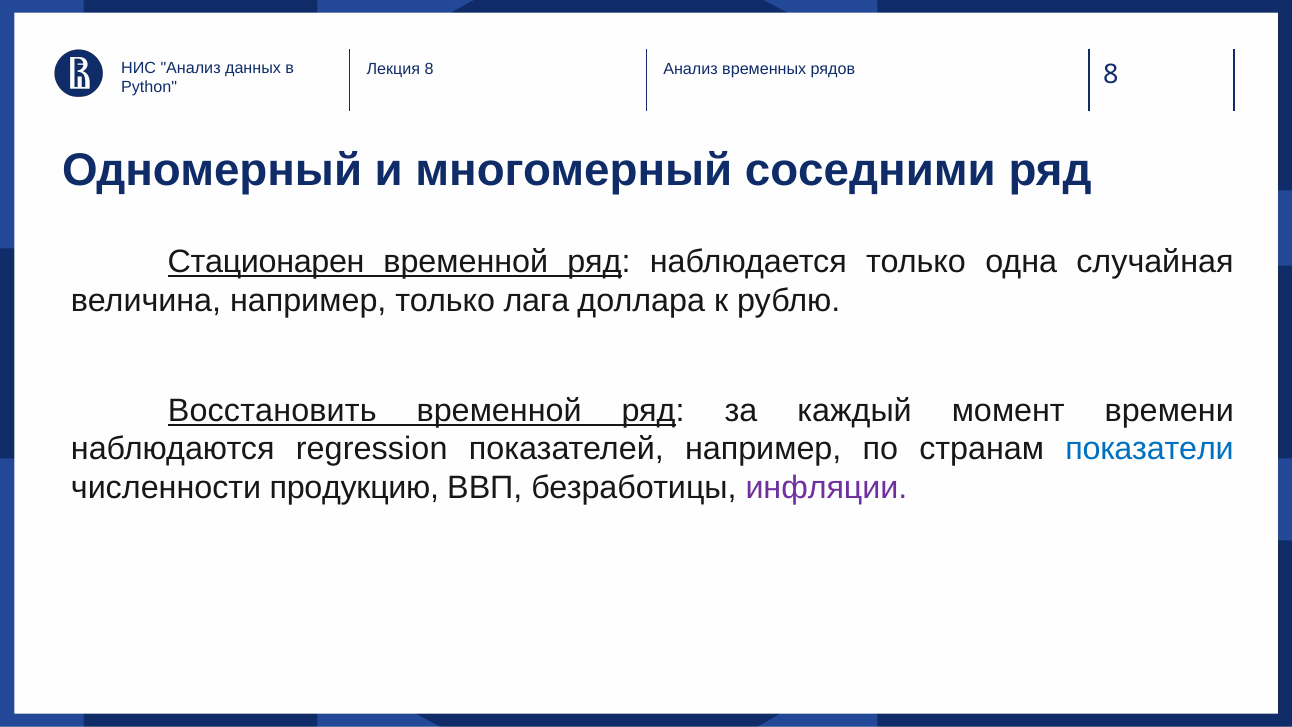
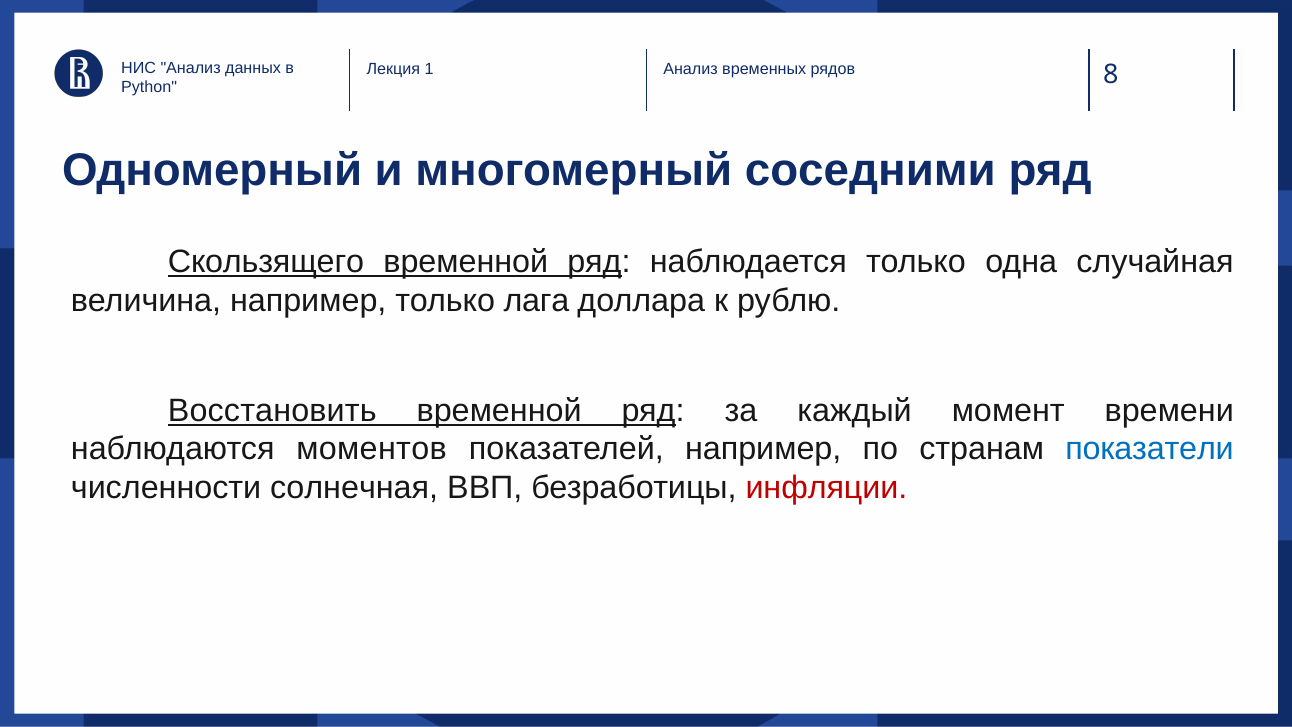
Лекция 8: 8 -> 1
Стационарен: Стационарен -> Скользящего
regression: regression -> моментов
продукцию: продукцию -> солнечная
инфляции colour: purple -> red
